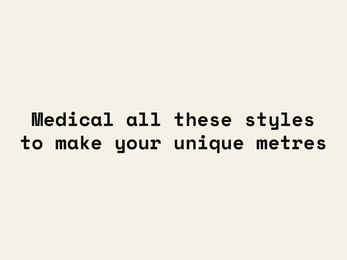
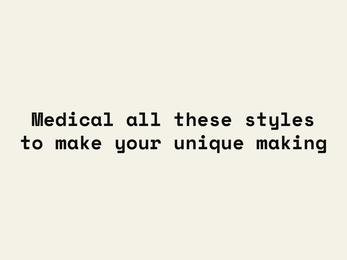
metres: metres -> making
